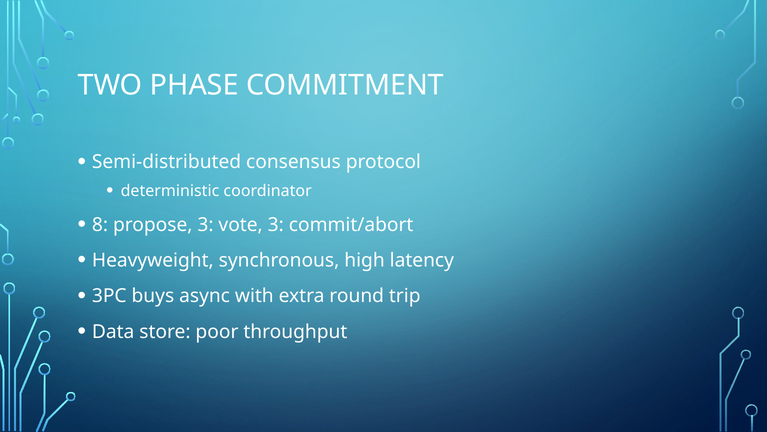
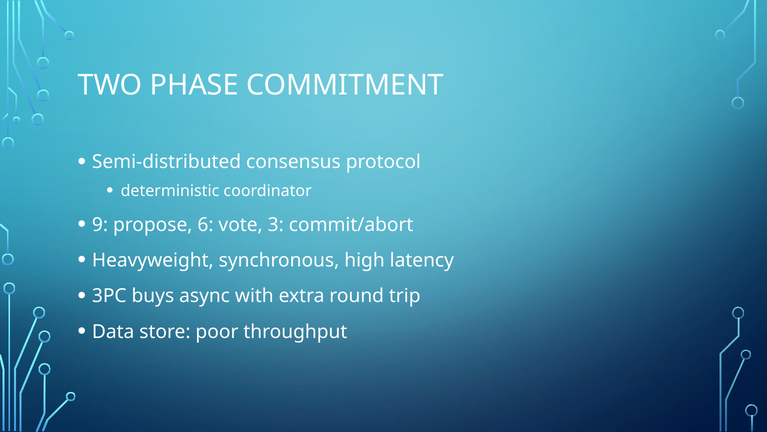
8: 8 -> 9
propose 3: 3 -> 6
